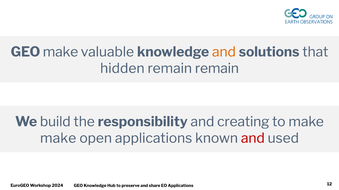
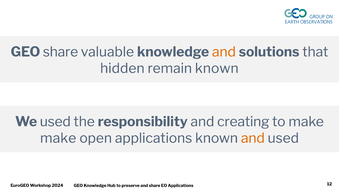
GEO make: make -> share
remain remain: remain -> known
We build: build -> used
and at (253, 139) colour: red -> orange
